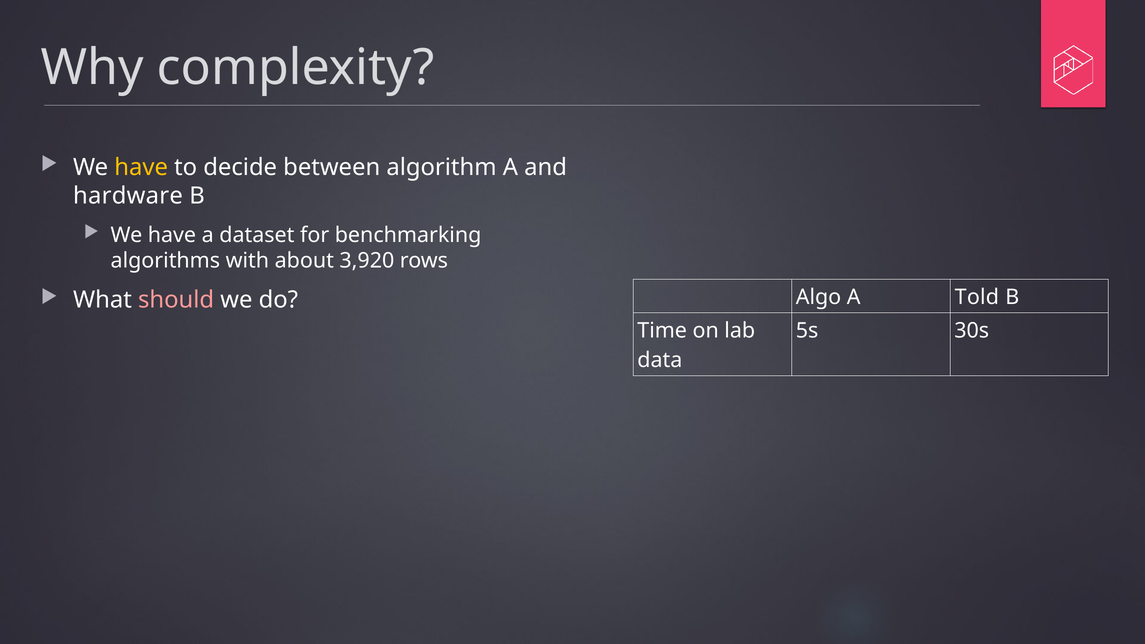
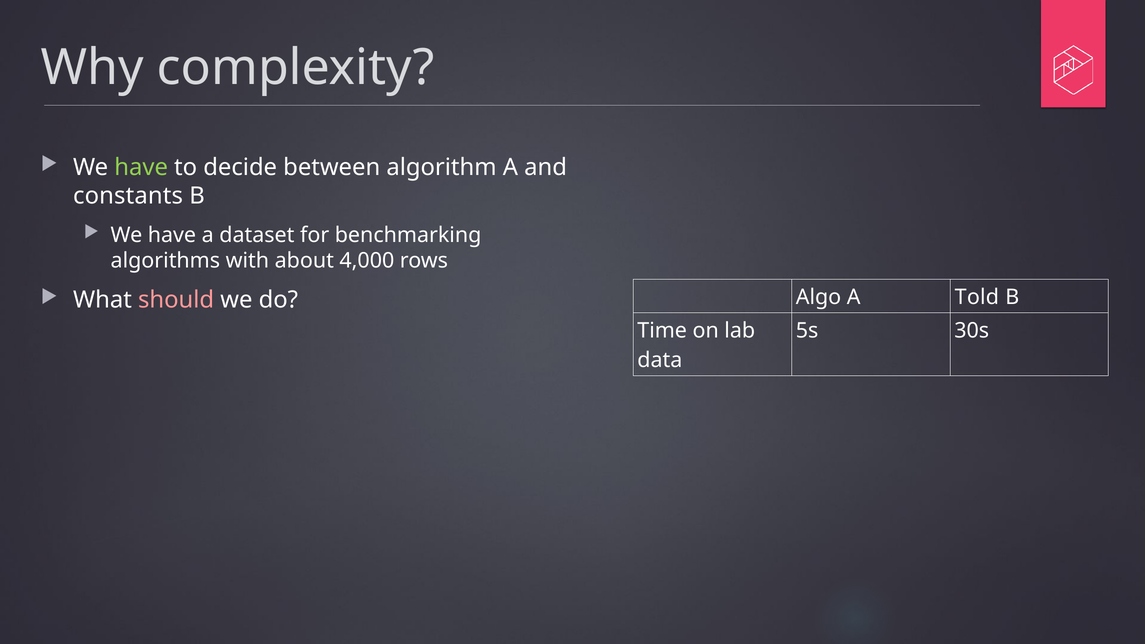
have at (141, 168) colour: yellow -> light green
hardware: hardware -> constants
3,920: 3,920 -> 4,000
